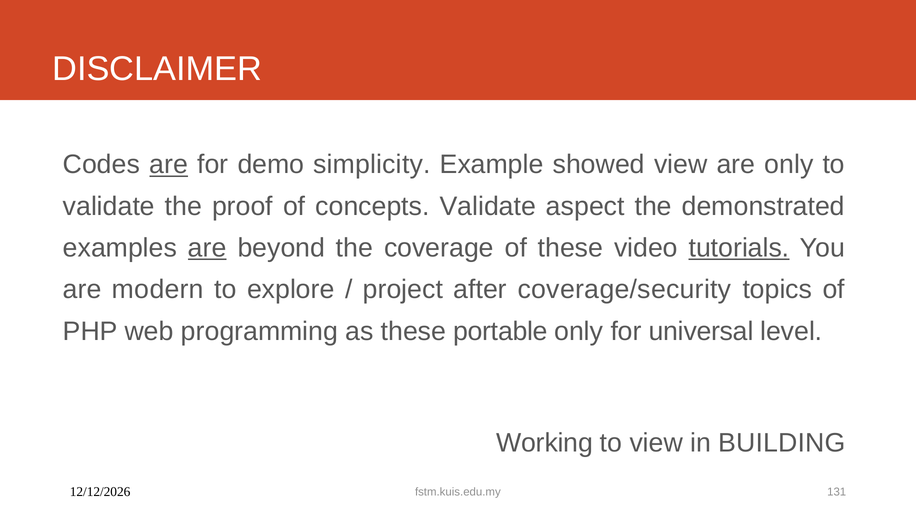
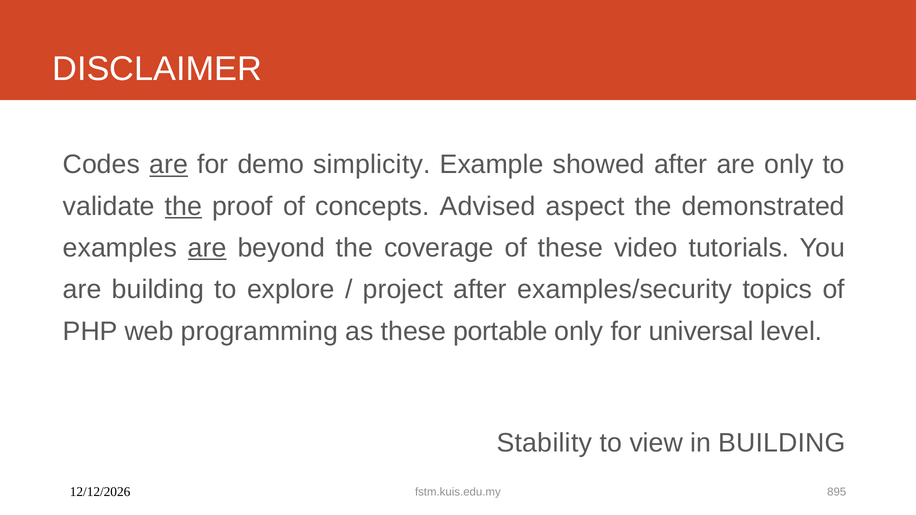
showed view: view -> after
the at (183, 206) underline: none -> present
concepts Validate: Validate -> Advised
tutorials underline: present -> none
are modern: modern -> building
coverage/security: coverage/security -> examples/security
Working: Working -> Stability
131: 131 -> 895
